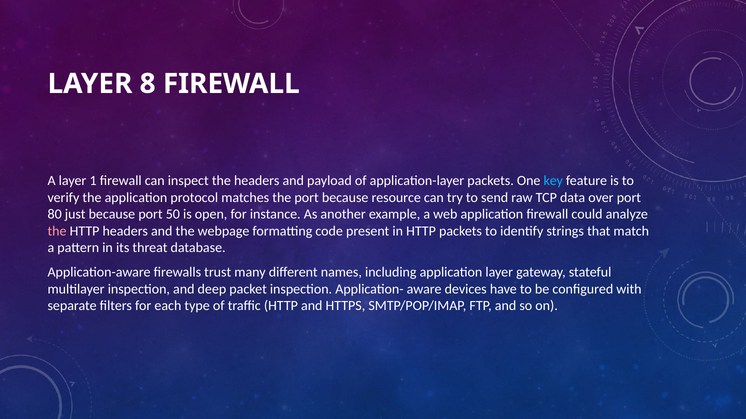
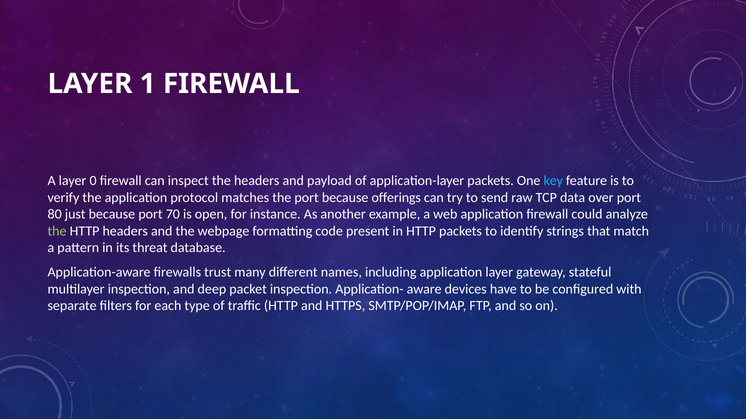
8: 8 -> 1
1: 1 -> 0
resource: resource -> offerings
50: 50 -> 70
the at (57, 231) colour: pink -> light green
